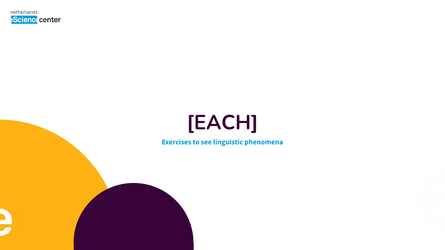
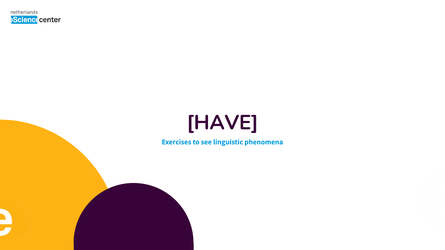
EACH: EACH -> HAVE
